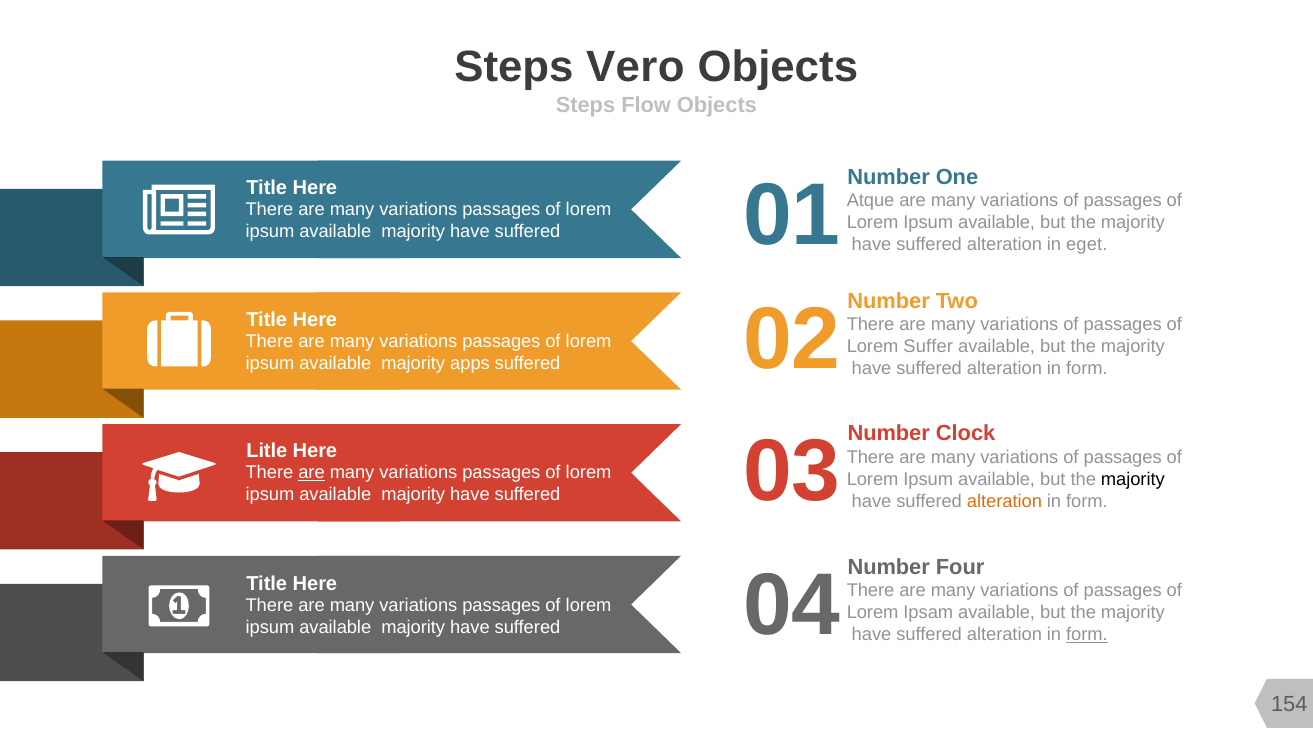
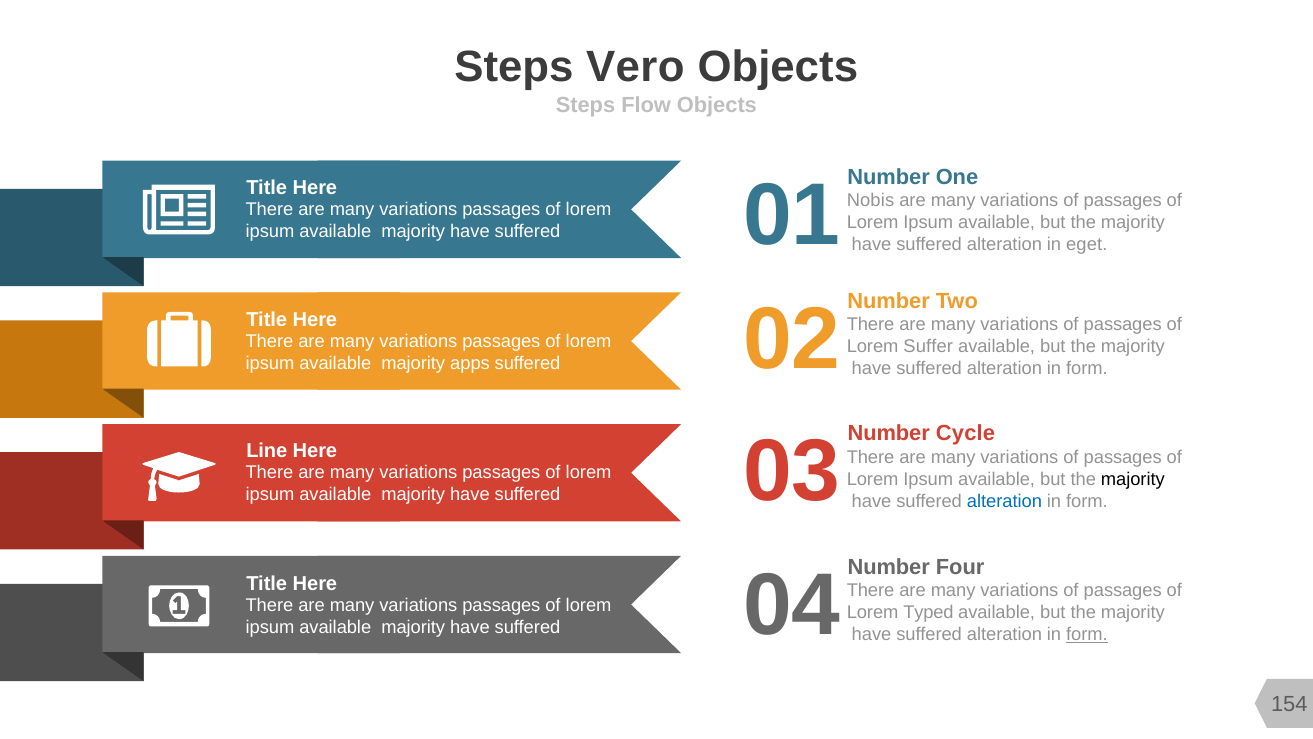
Atque: Atque -> Nobis
Clock: Clock -> Cycle
Litle: Litle -> Line
are at (311, 472) underline: present -> none
alteration at (1005, 501) colour: orange -> blue
Ipsam: Ipsam -> Typed
